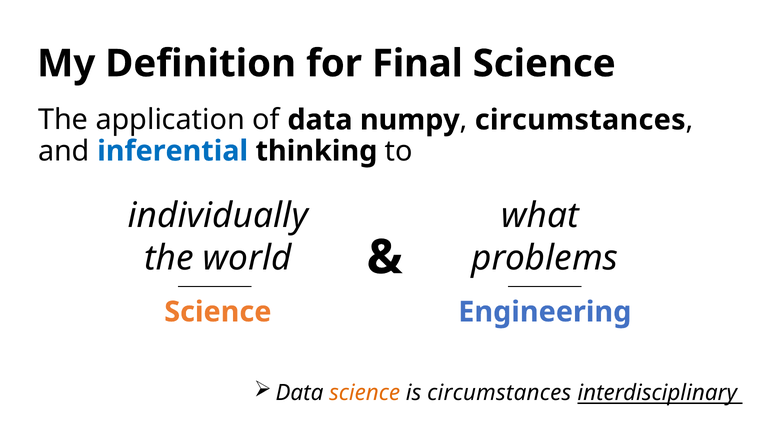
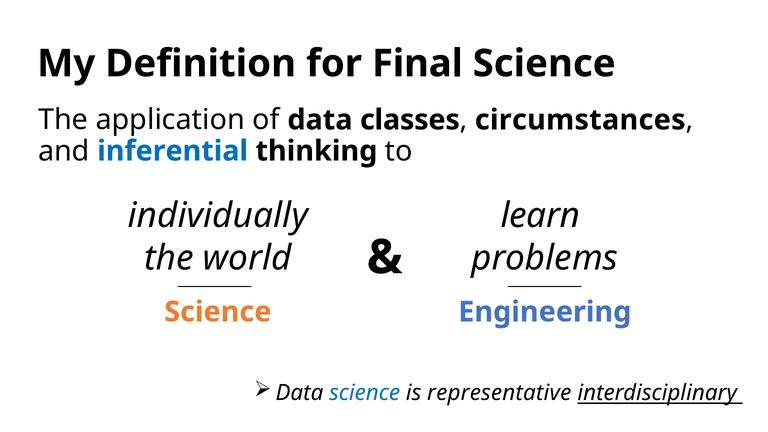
numpy: numpy -> classes
what: what -> learn
science at (365, 393) colour: orange -> blue
is circumstances: circumstances -> representative
